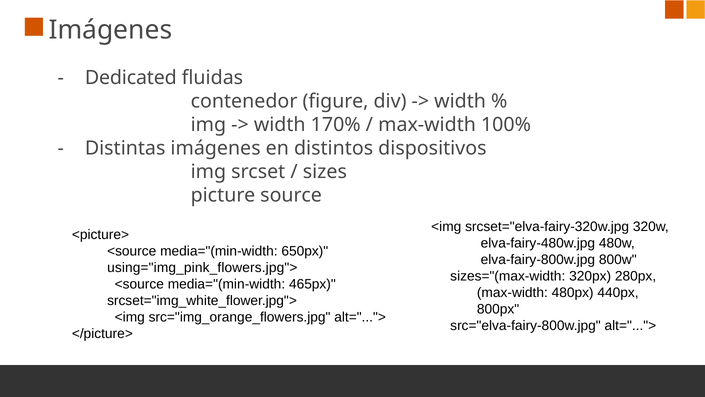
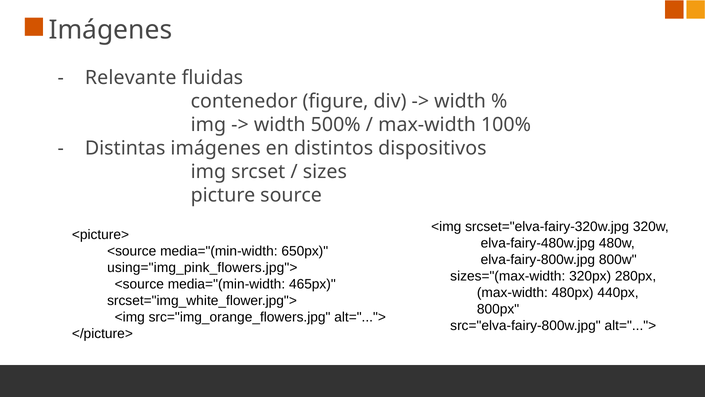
Dedicated: Dedicated -> Relevante
170%: 170% -> 500%
